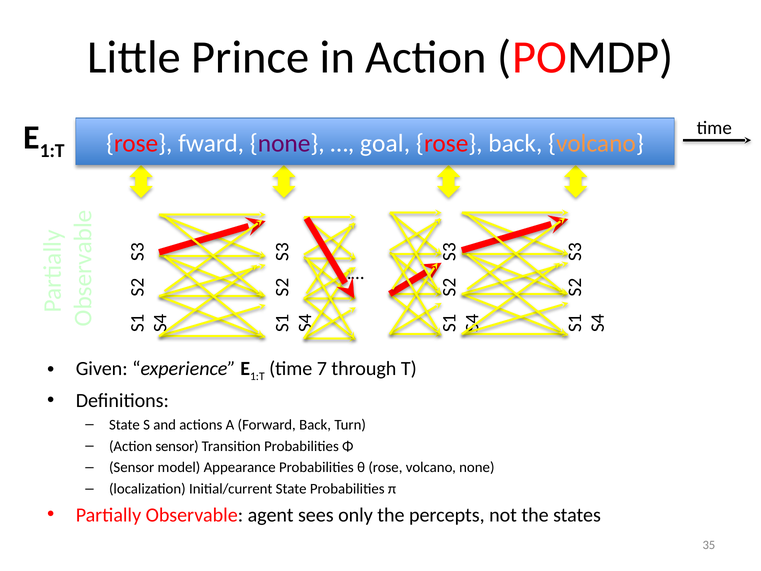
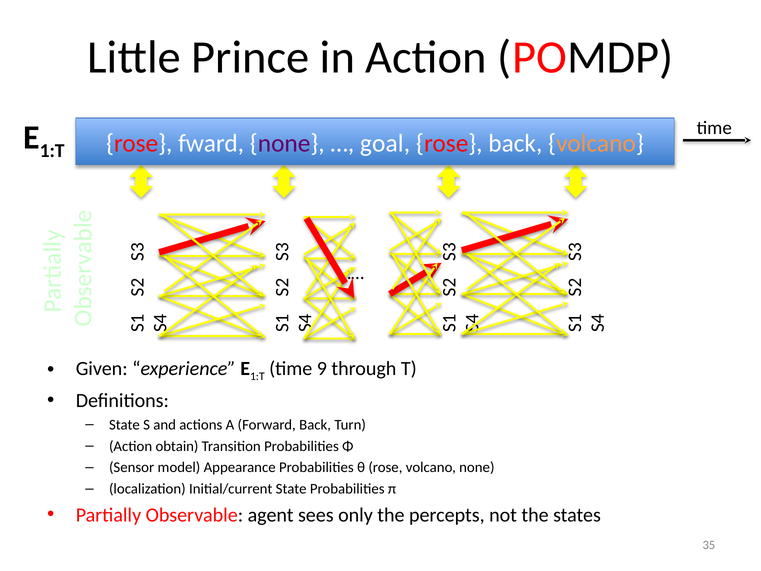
7: 7 -> 9
Action sensor: sensor -> obtain
